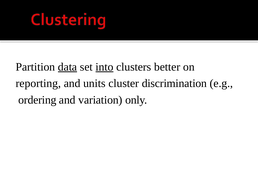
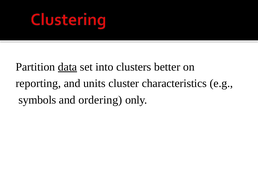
into underline: present -> none
discrimination: discrimination -> characteristics
ordering: ordering -> symbols
variation: variation -> ordering
